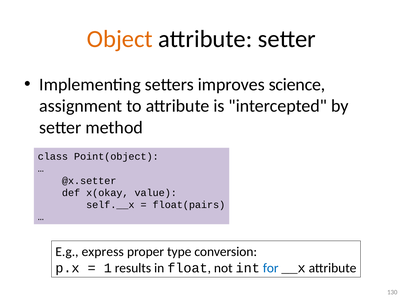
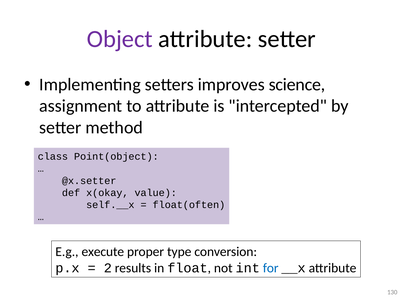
Object colour: orange -> purple
float(pairs: float(pairs -> float(often
express: express -> execute
1: 1 -> 2
